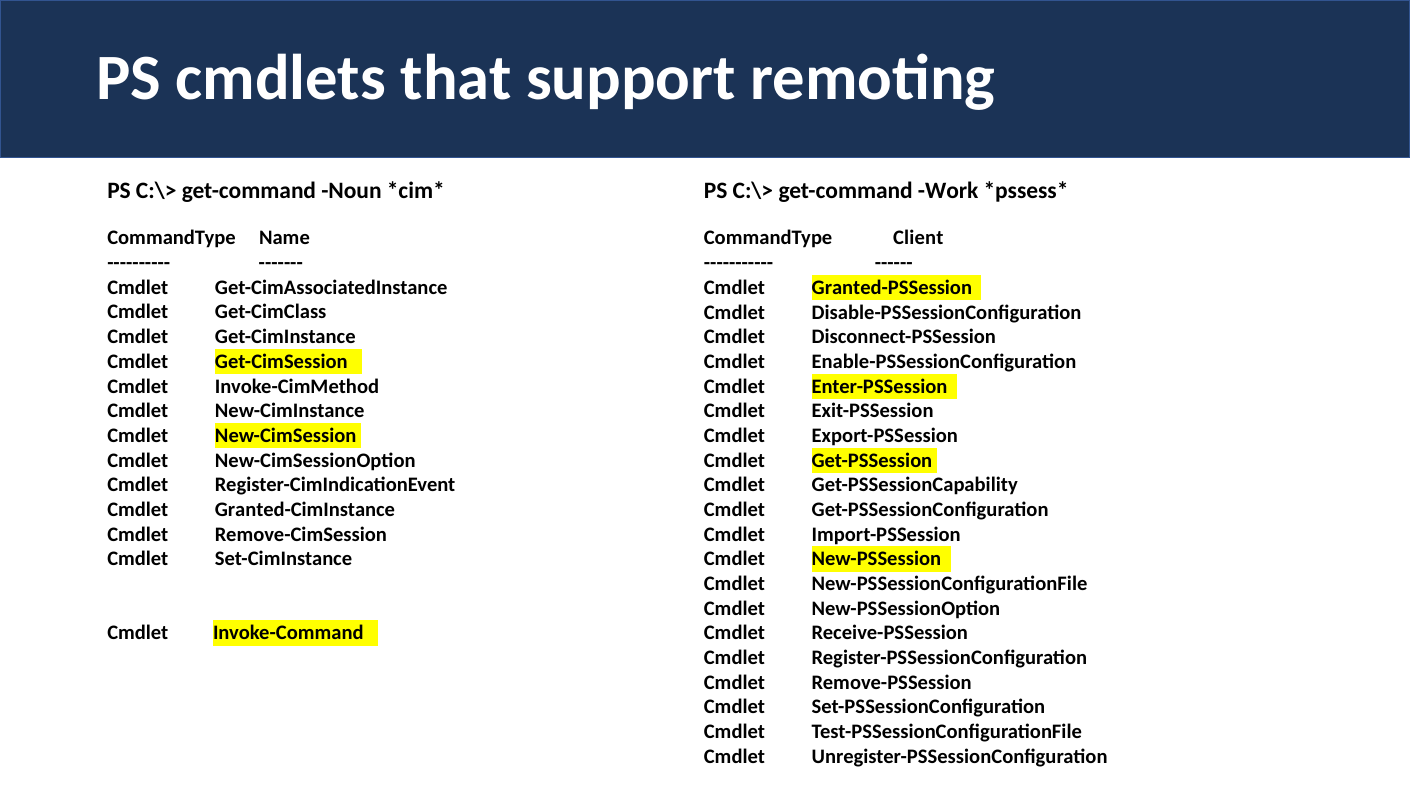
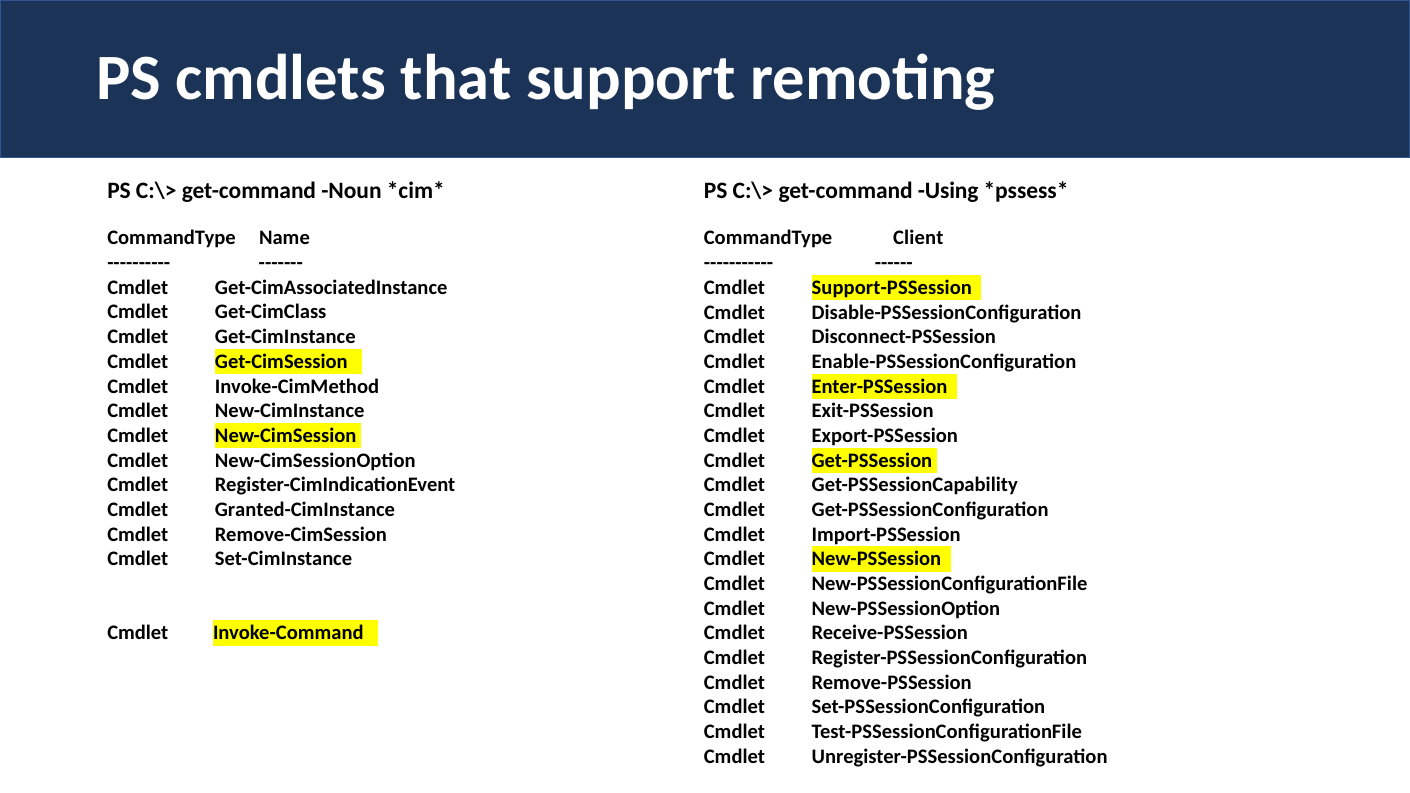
Work: Work -> Using
Granted-PSSession: Granted-PSSession -> Support-PSSession
